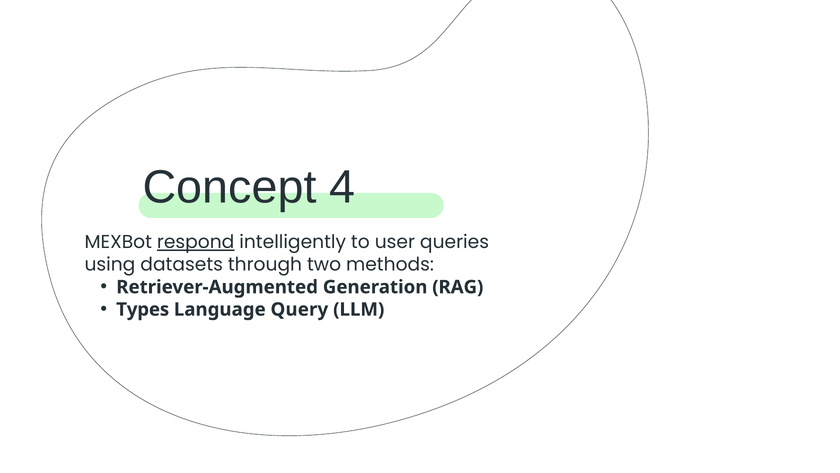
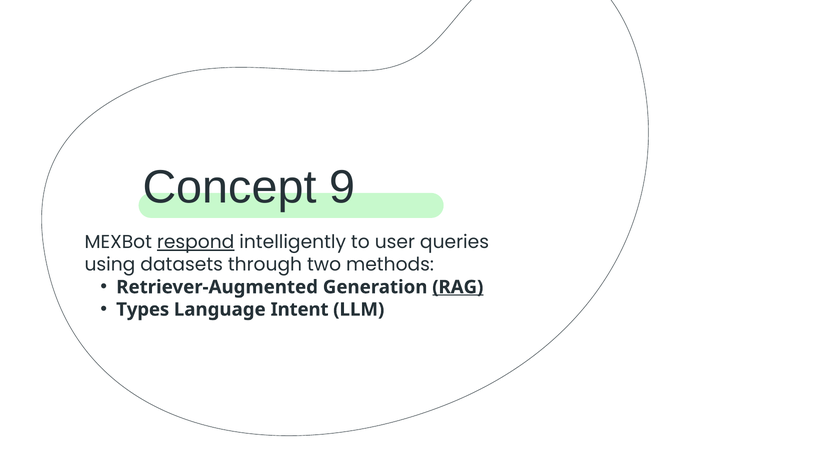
4: 4 -> 9
RAG underline: none -> present
Query: Query -> Intent
